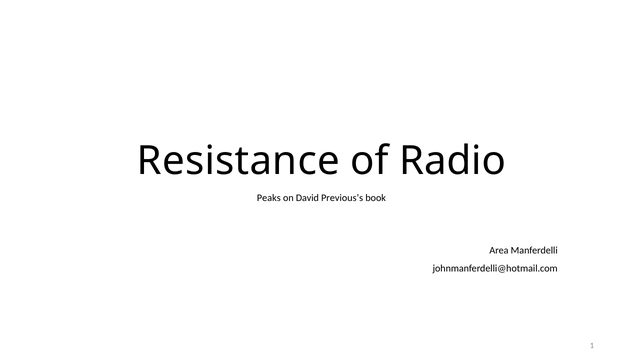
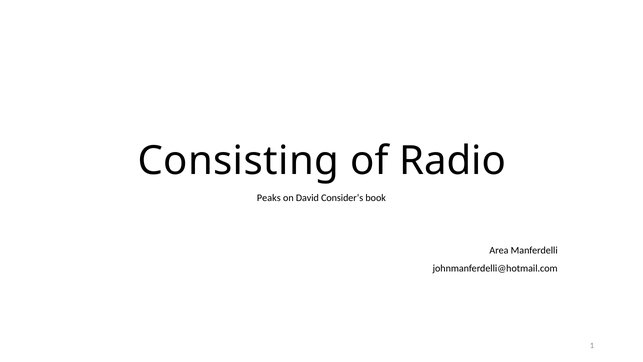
Resistance: Resistance -> Consisting
Previous’s: Previous’s -> Consider’s
